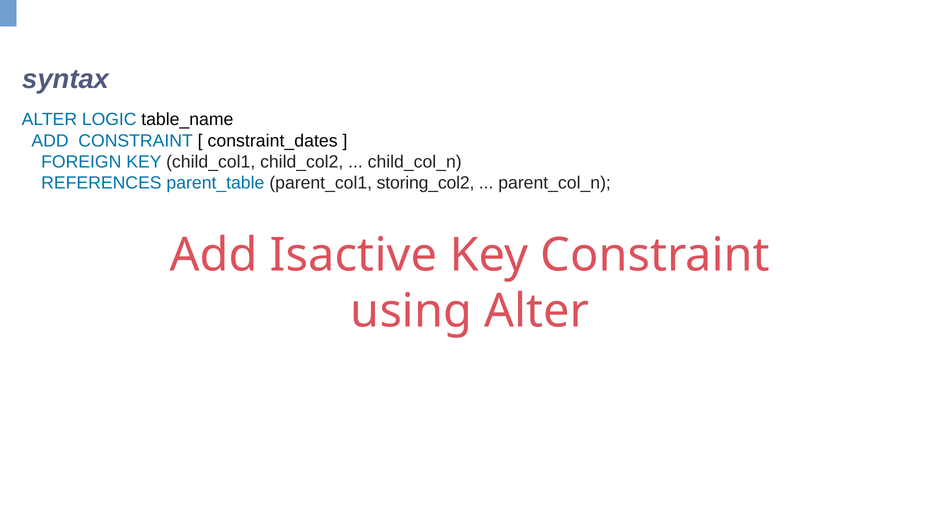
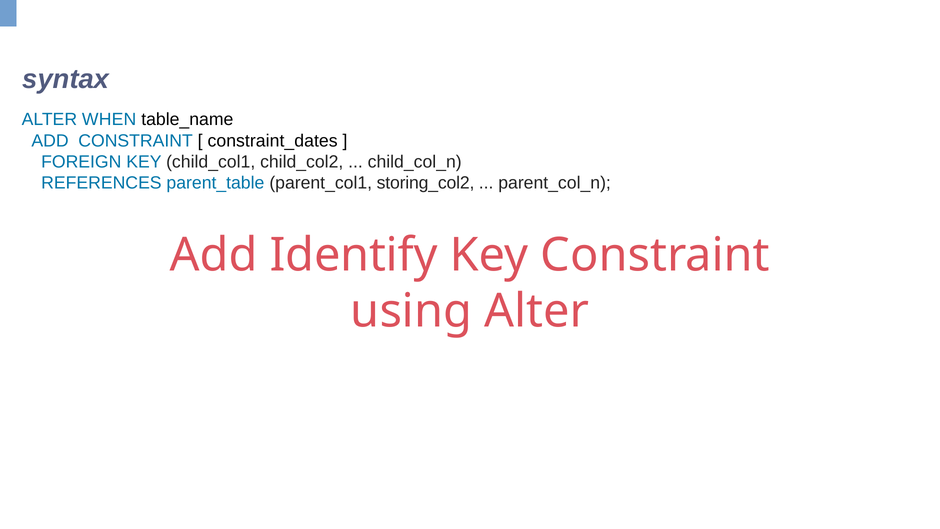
LOGIC: LOGIC -> WHEN
Isactive: Isactive -> Identify
